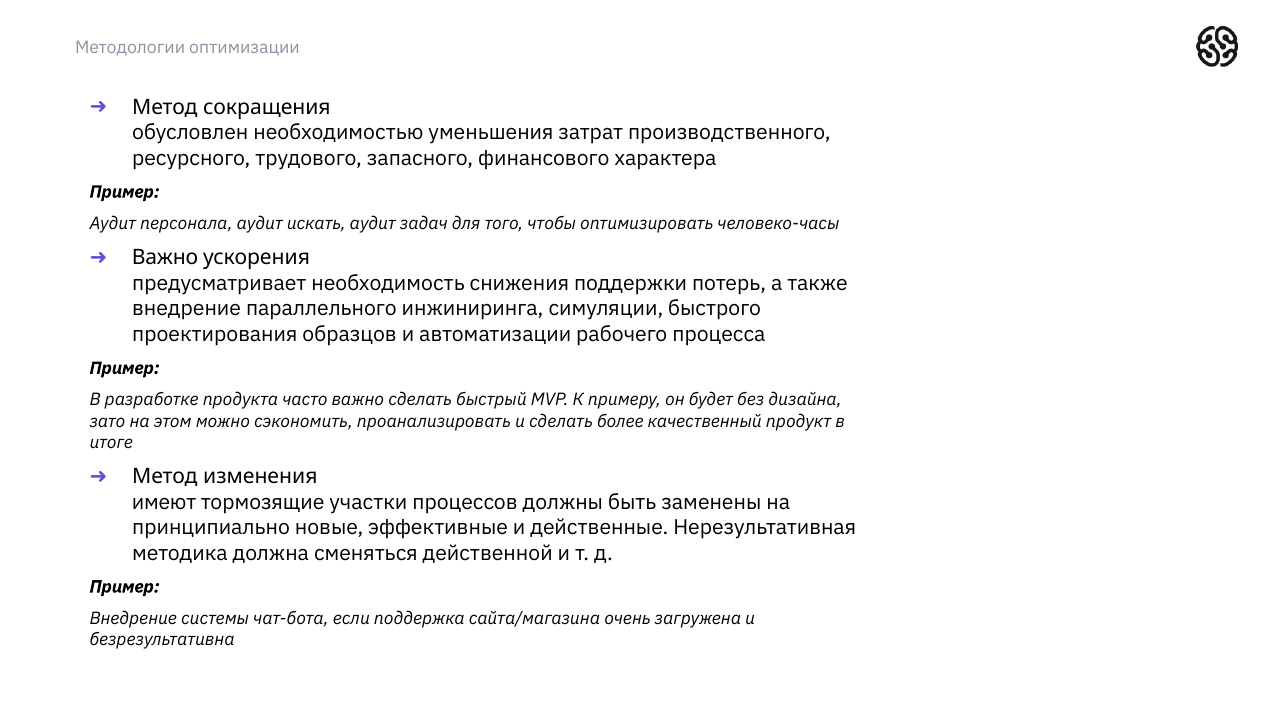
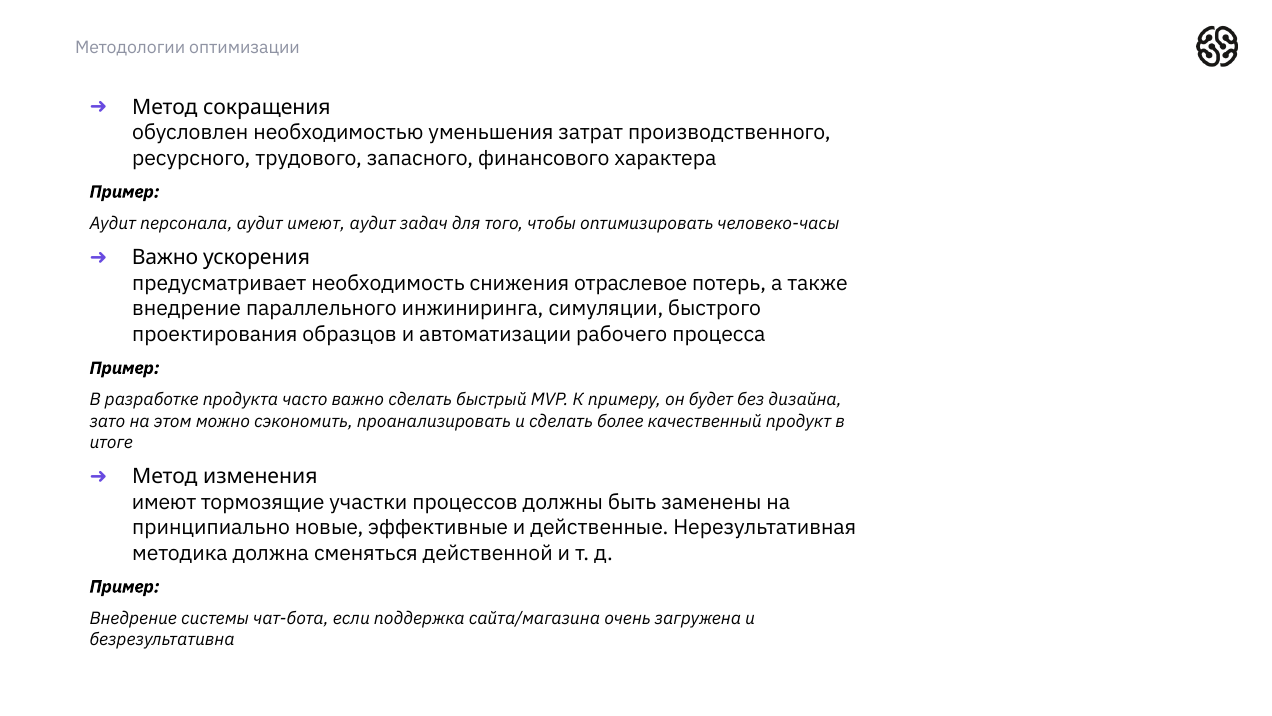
аудит искать: искать -> имеют
поддержки: поддержки -> отраслевое
